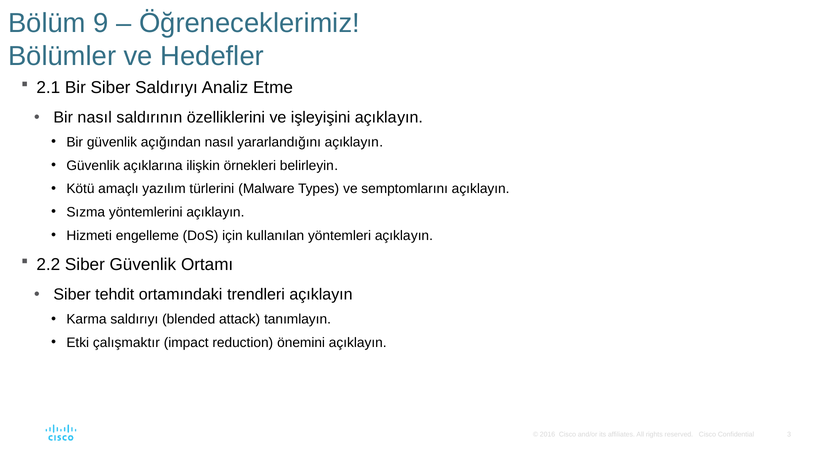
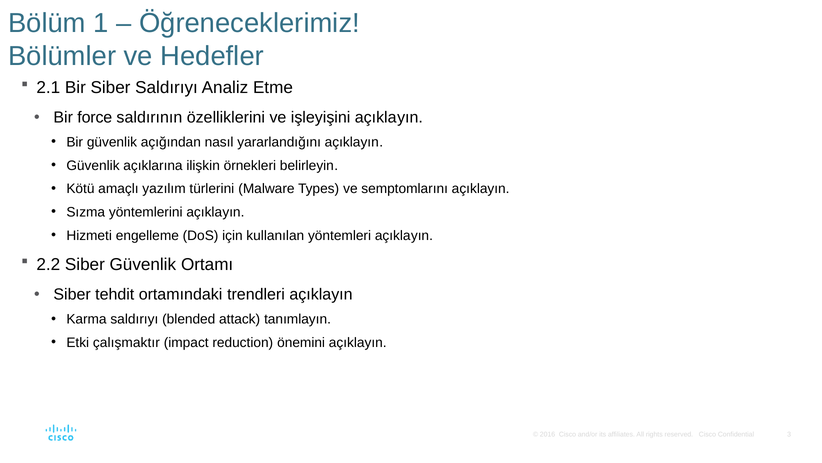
9: 9 -> 1
Bir nasıl: nasıl -> force
